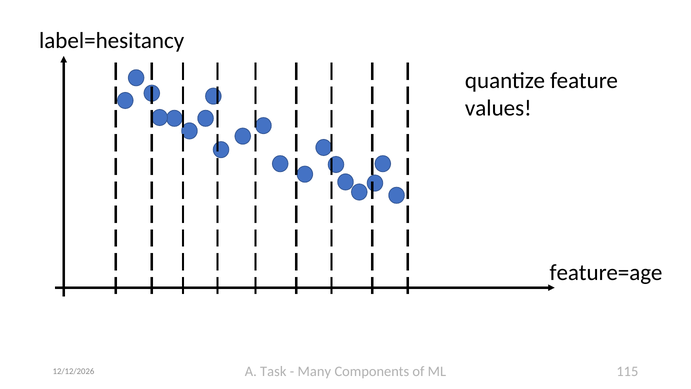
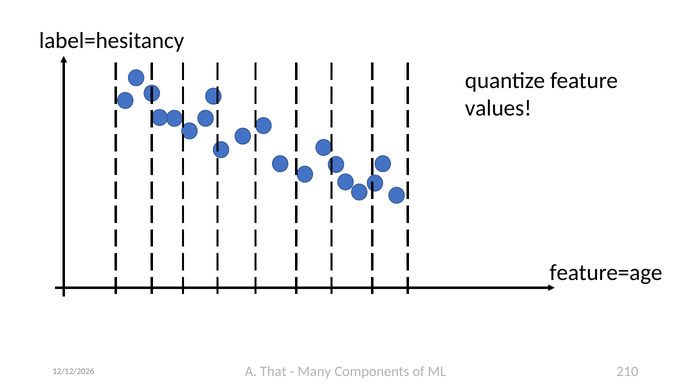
Task: Task -> That
115: 115 -> 210
